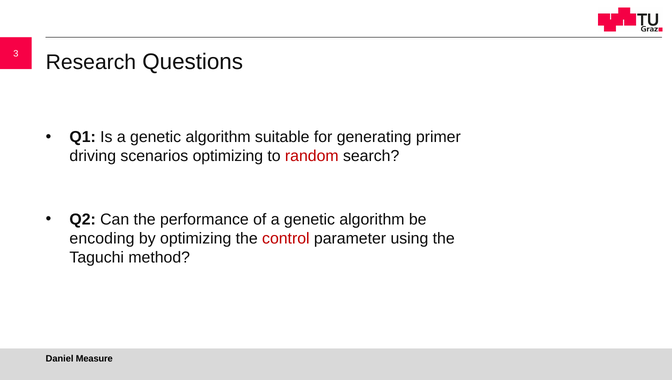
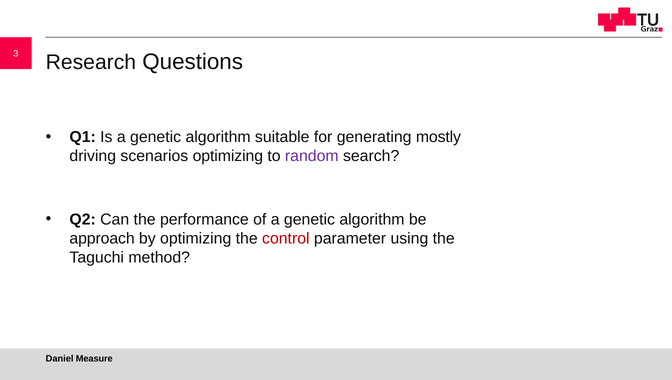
primer: primer -> mostly
random colour: red -> purple
encoding: encoding -> approach
